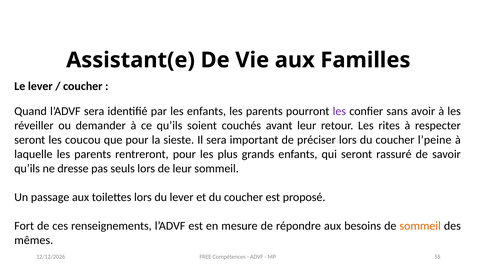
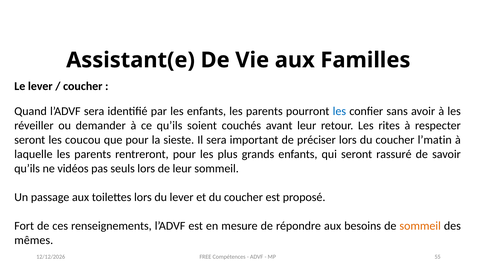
les at (339, 111) colour: purple -> blue
l’peine: l’peine -> l’matin
dresse: dresse -> vidéos
